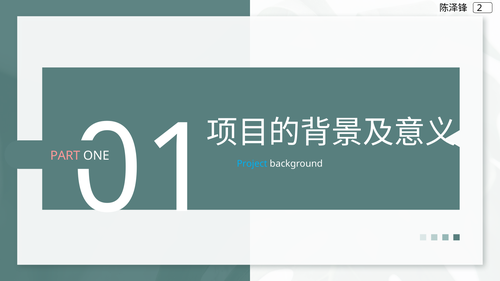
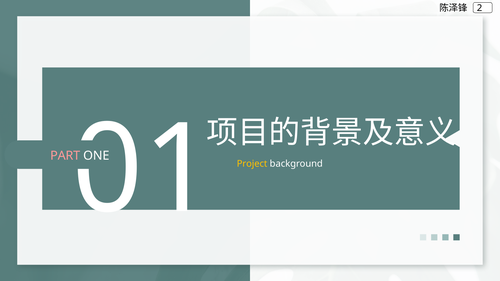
Project colour: light blue -> yellow
